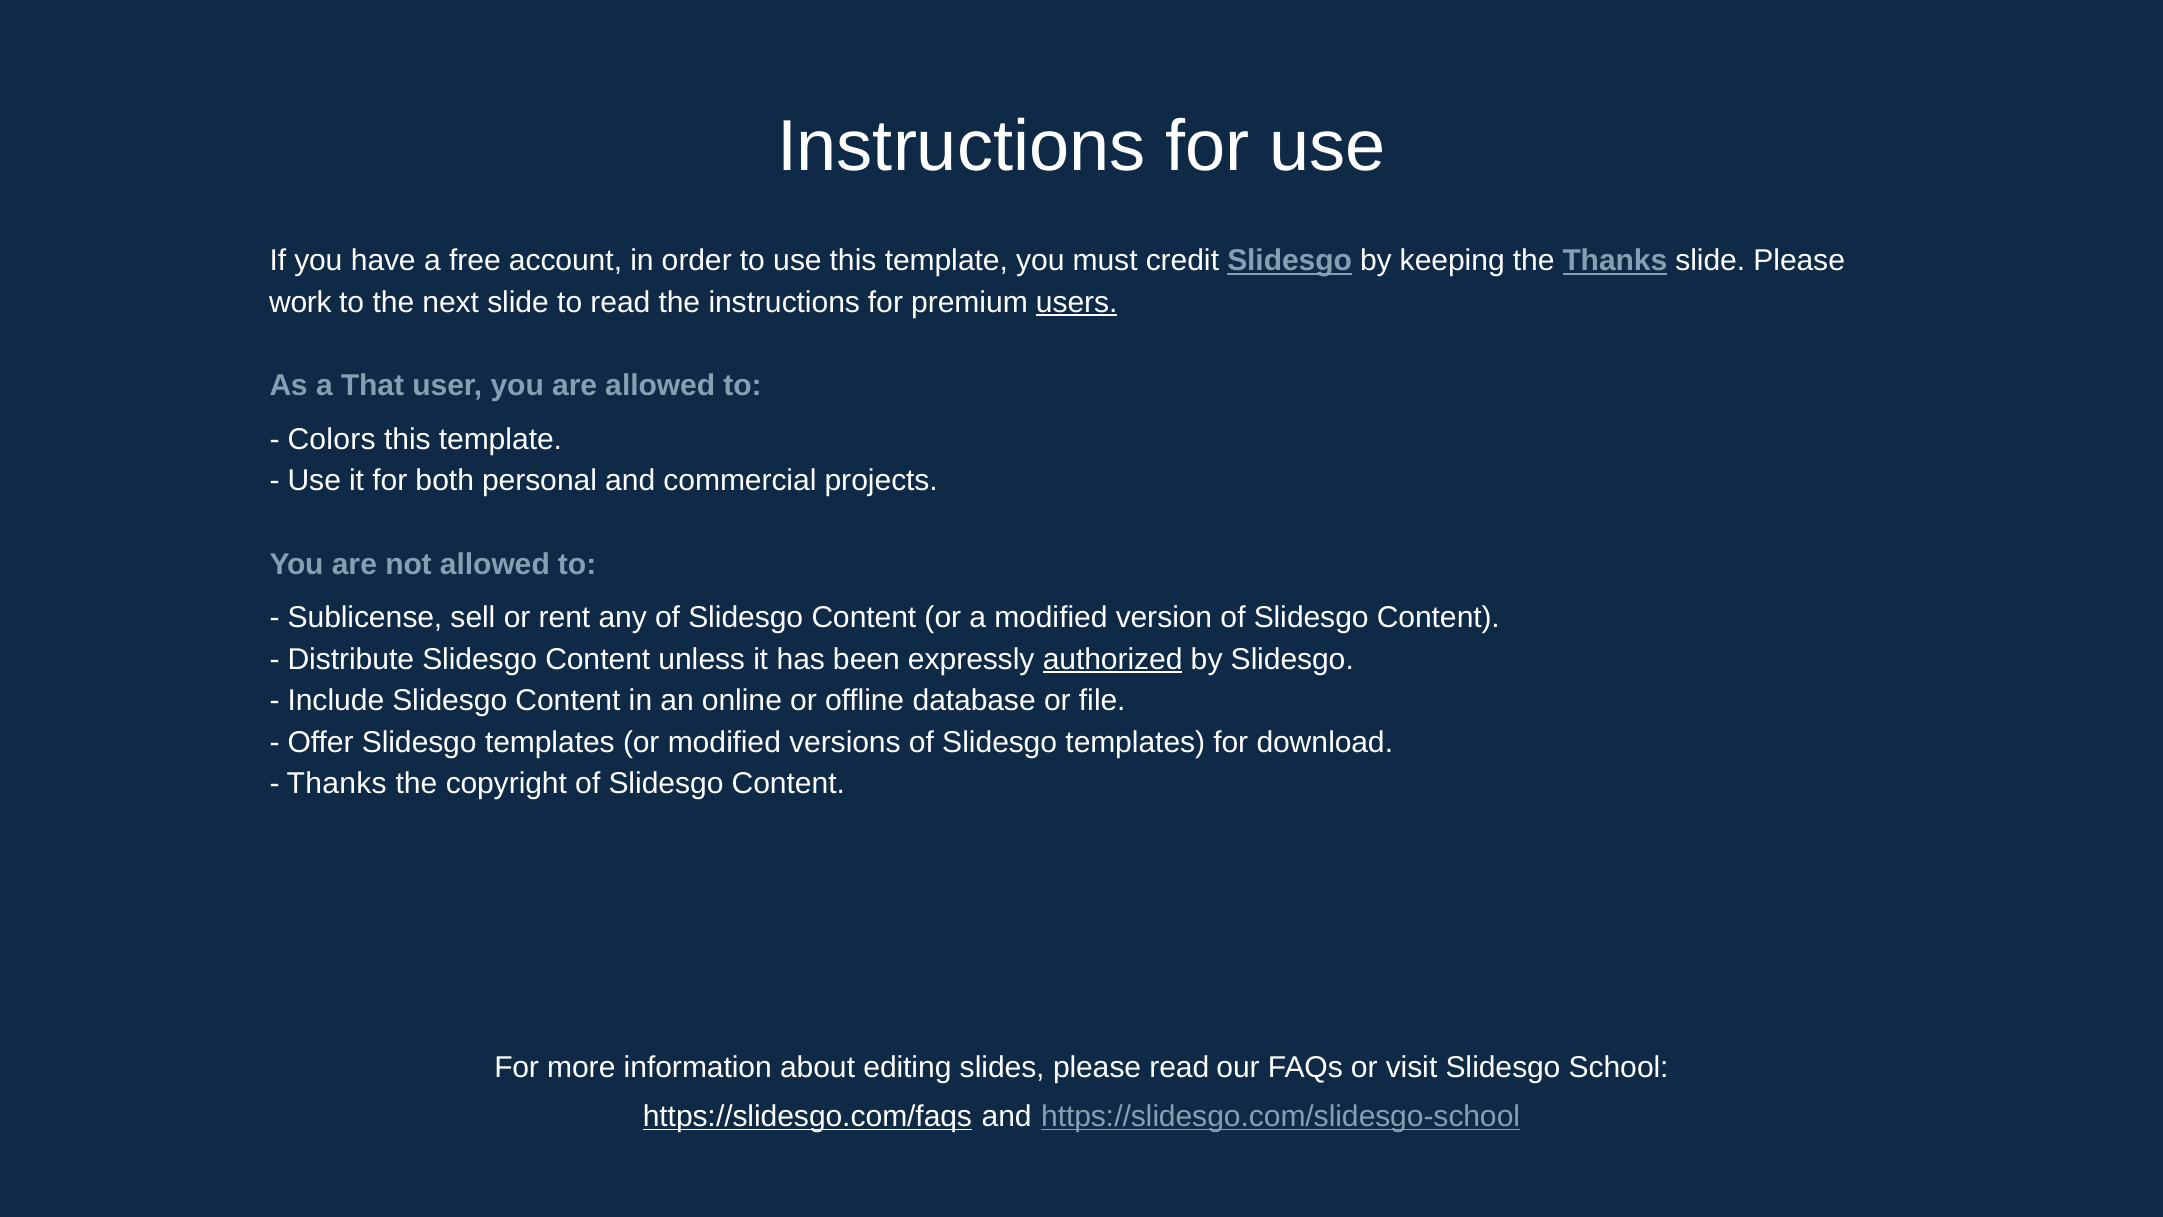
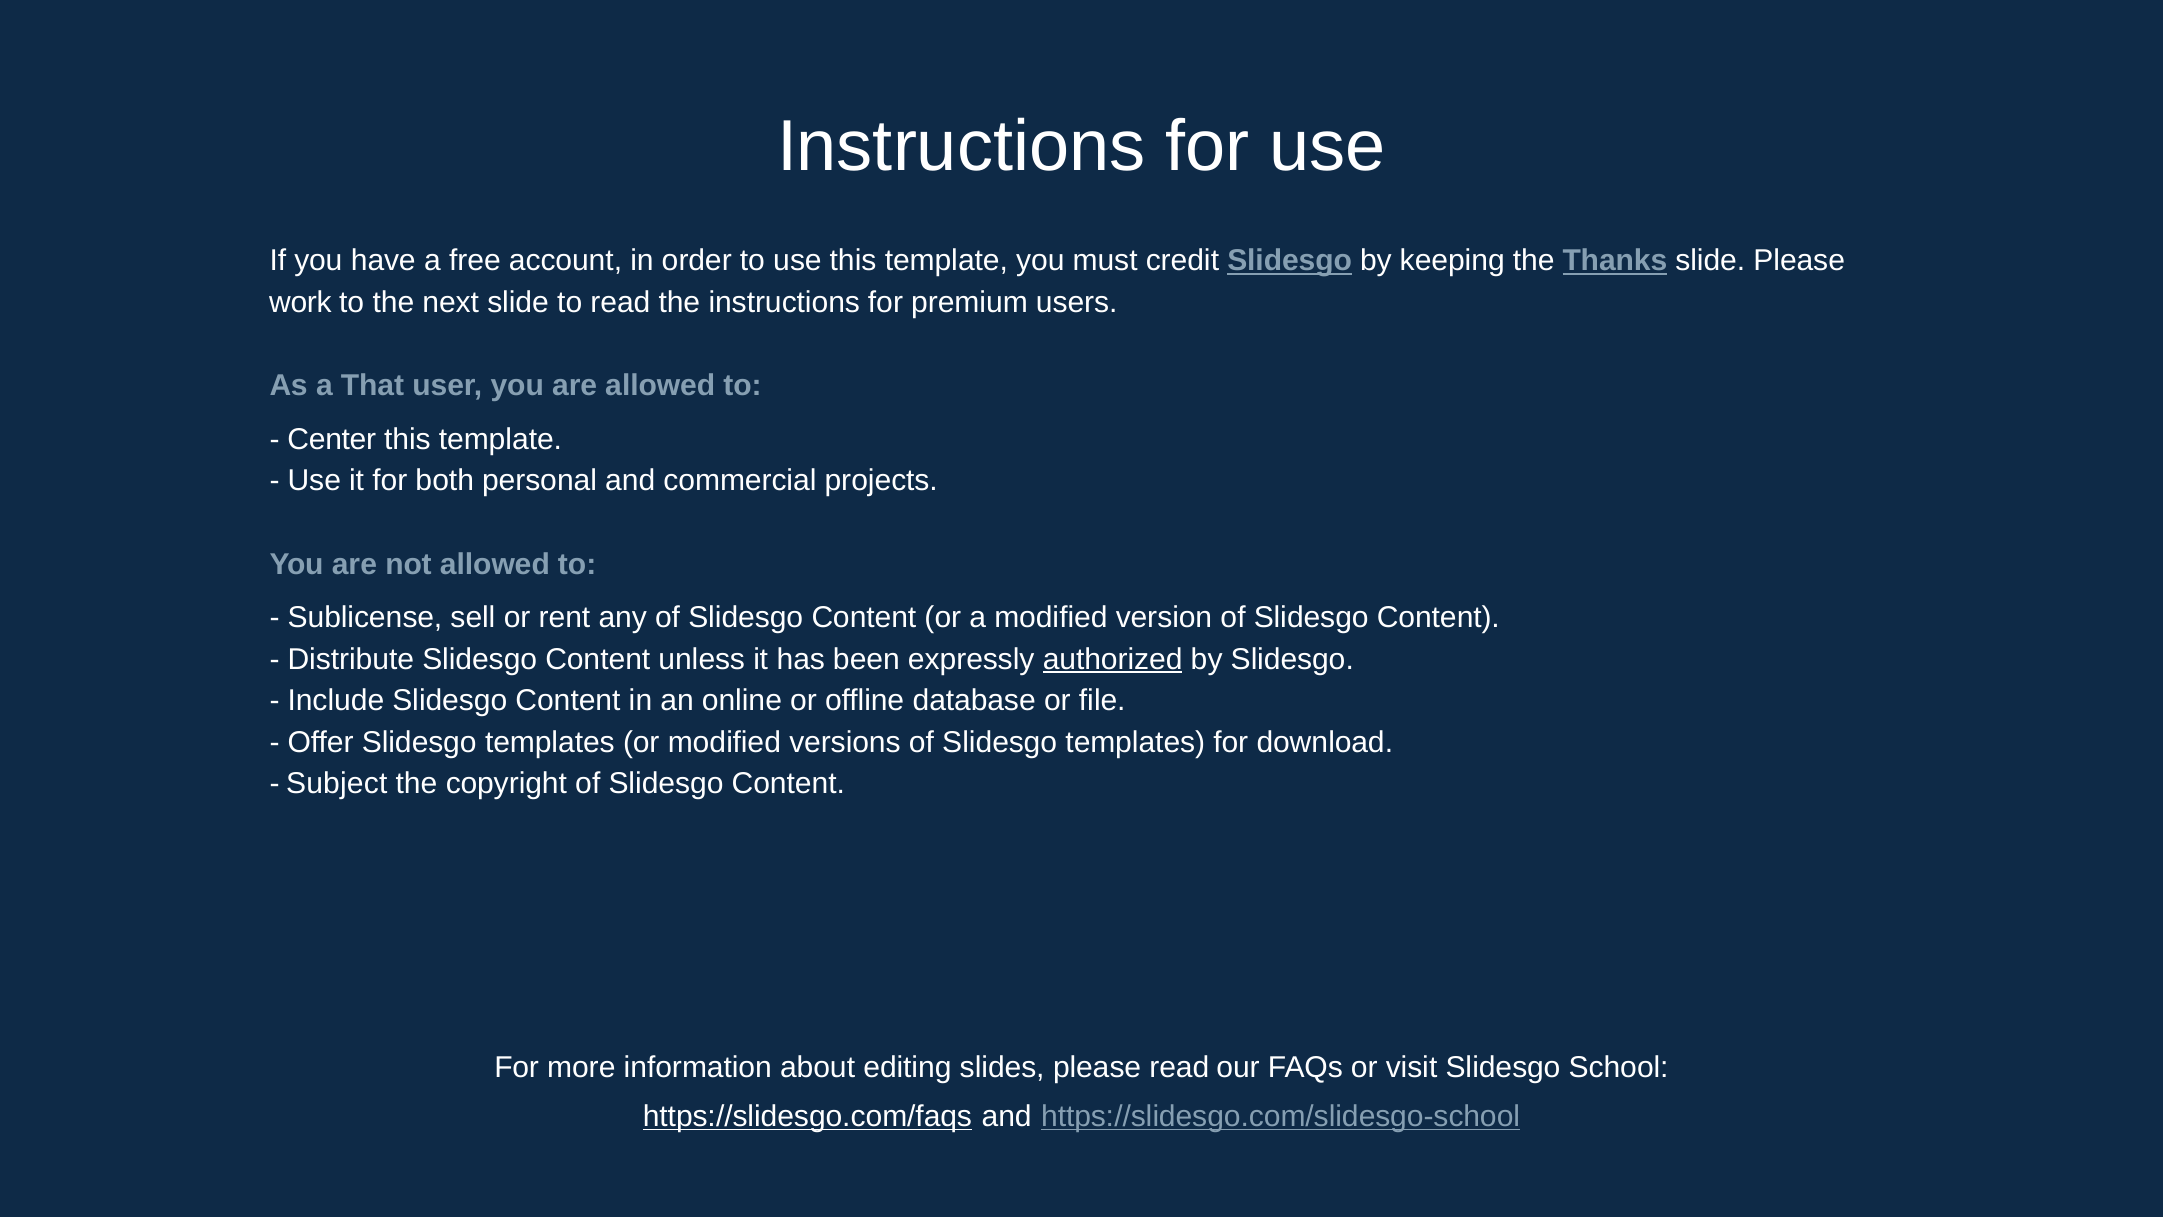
users underline: present -> none
Colors: Colors -> Center
Thanks at (337, 784): Thanks -> Subject
